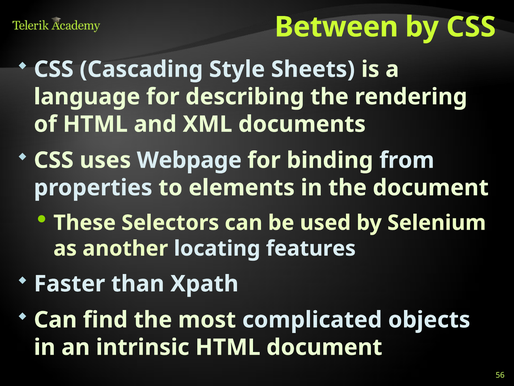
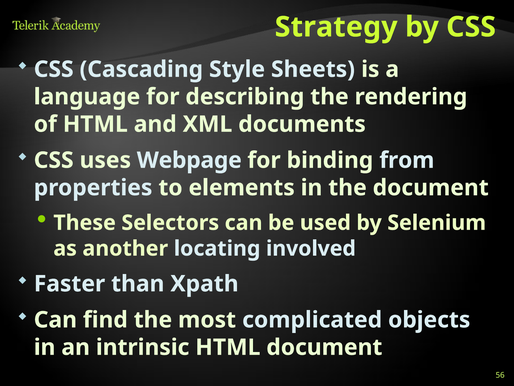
Between: Between -> Strategy
features: features -> involved
